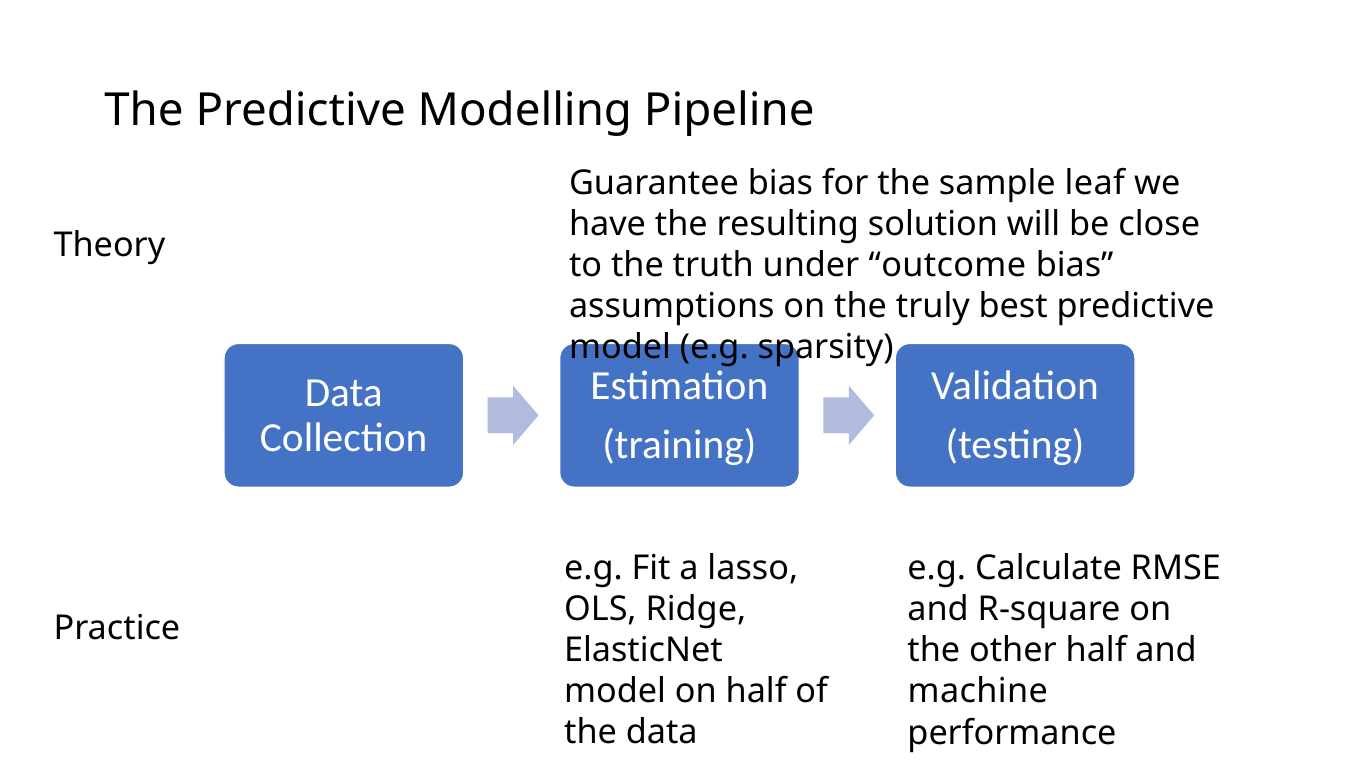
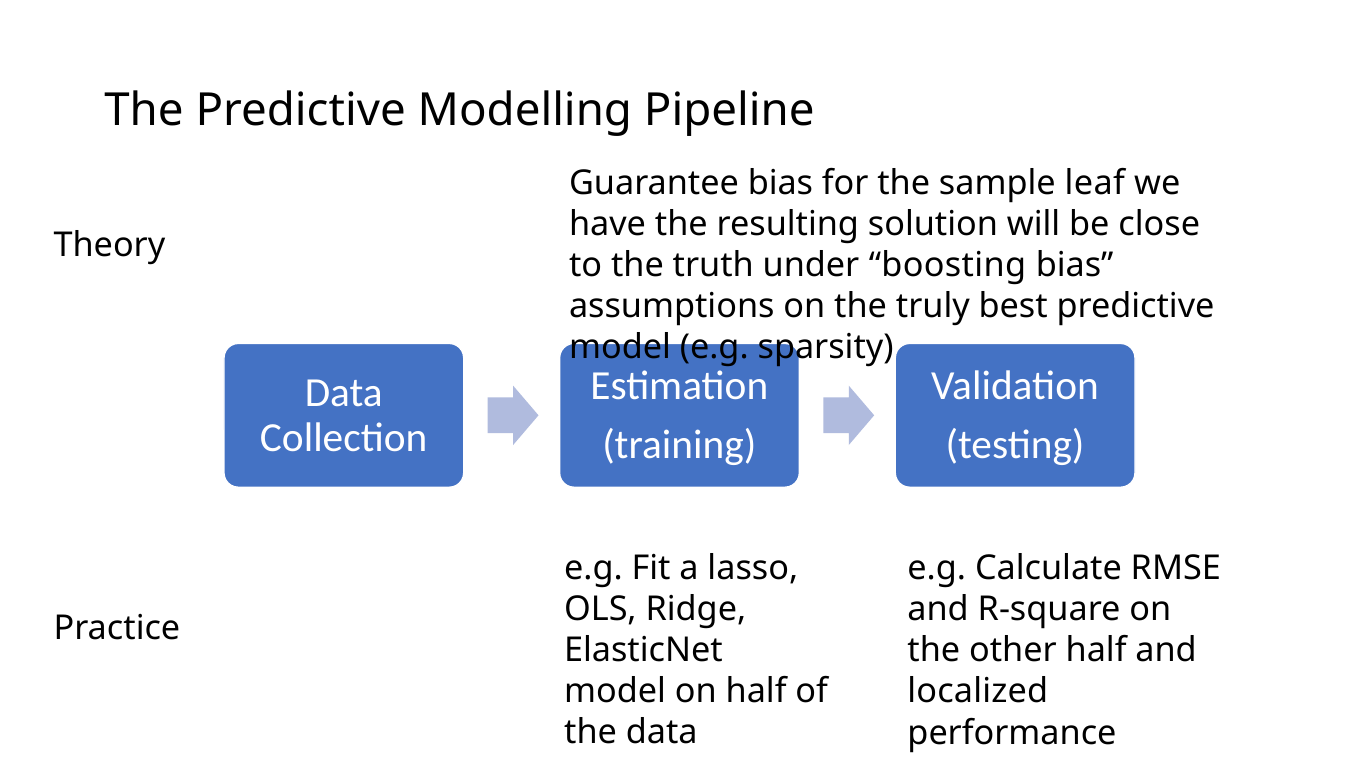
outcome: outcome -> boosting
machine: machine -> localized
